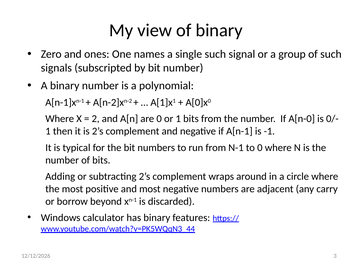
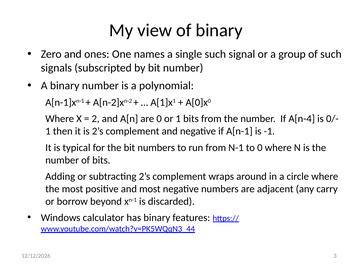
A[n-0: A[n-0 -> A[n-4
